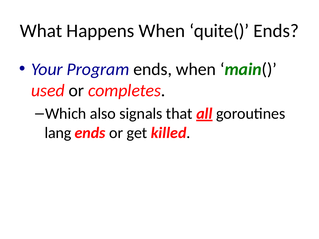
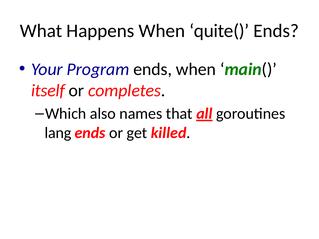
used: used -> itself
signals: signals -> names
